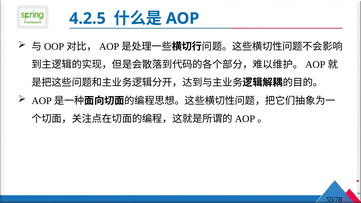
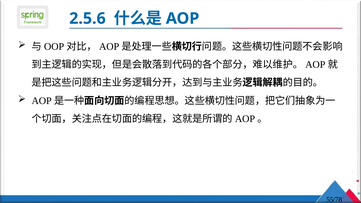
4.2.5: 4.2.5 -> 2.5.6
